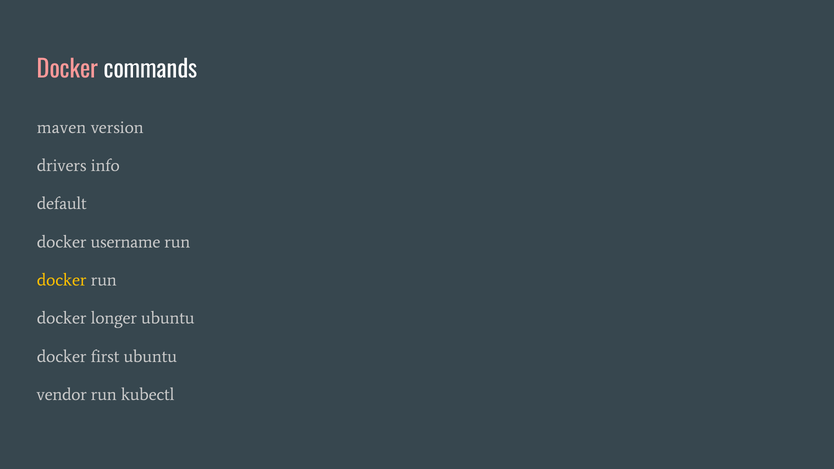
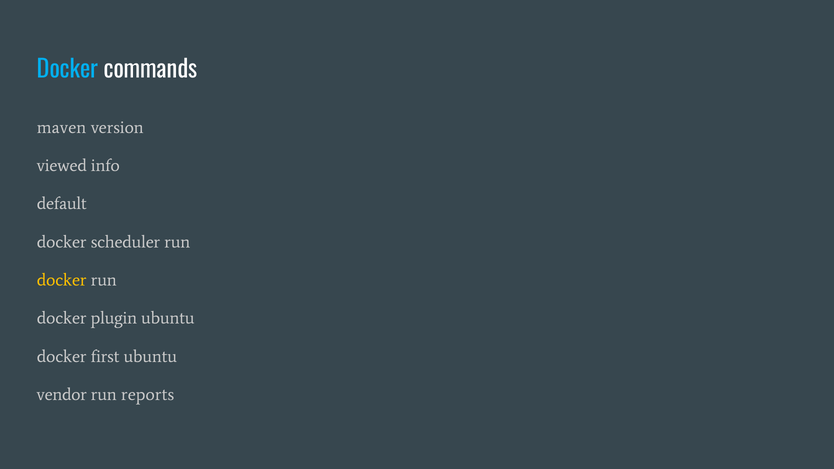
Docker at (68, 70) colour: pink -> light blue
drivers: drivers -> viewed
username: username -> scheduler
longer: longer -> plugin
kubectl: kubectl -> reports
